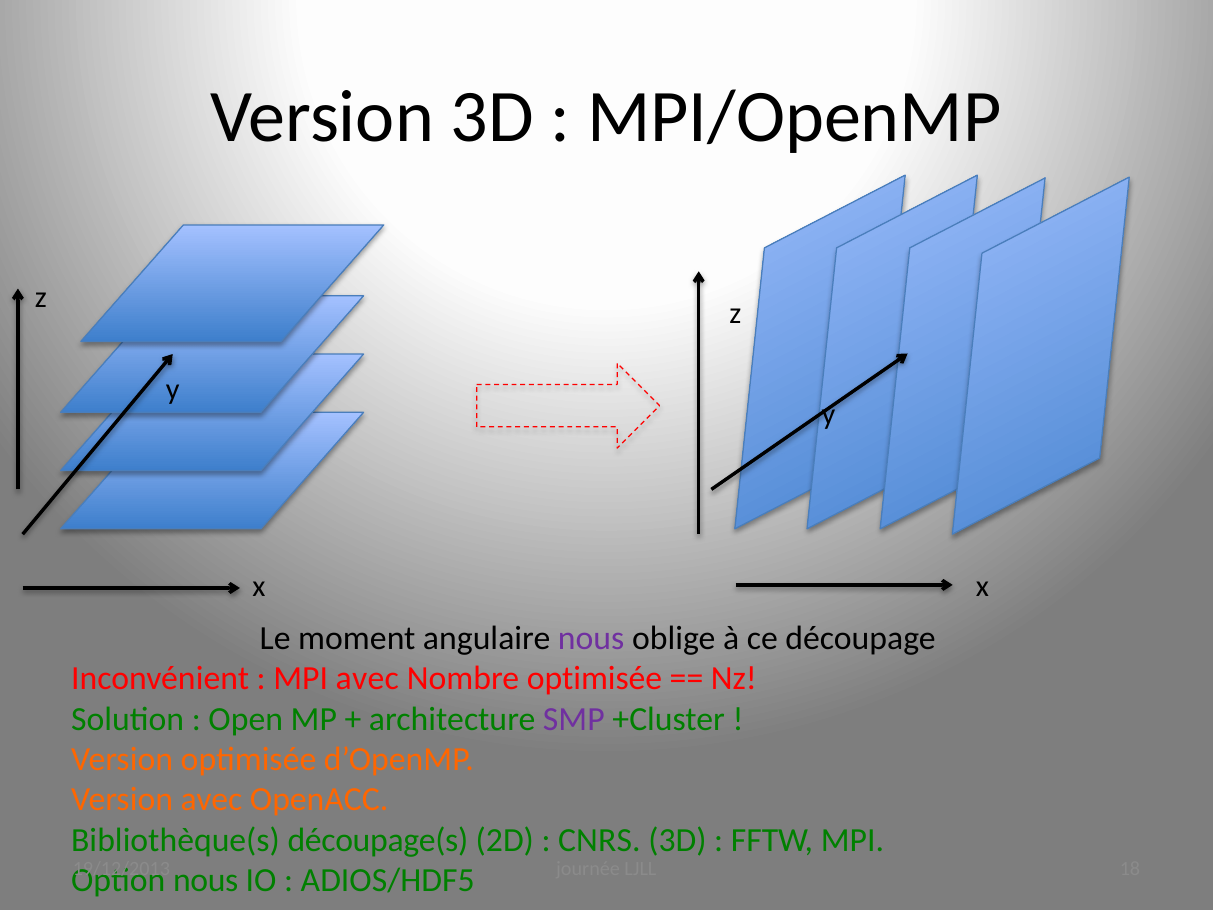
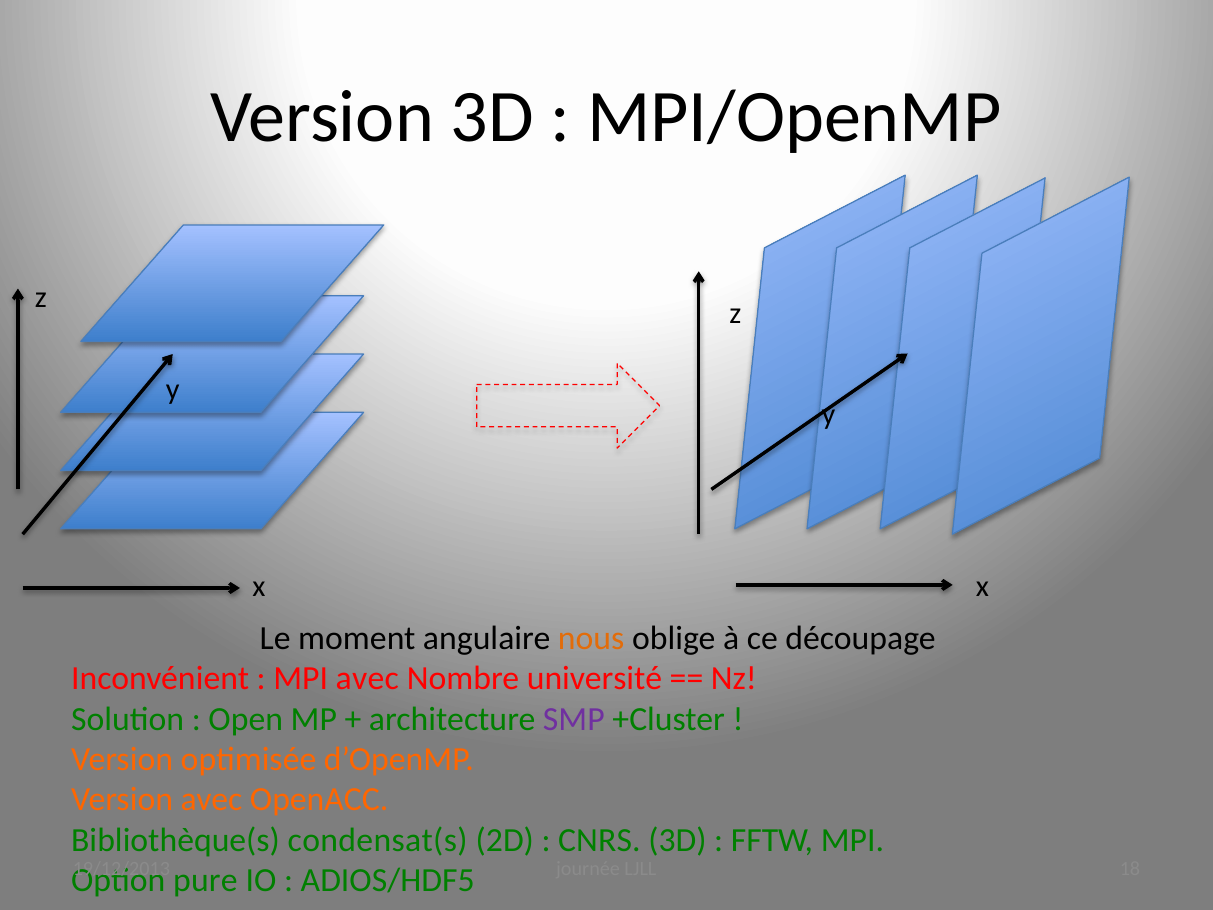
nous at (591, 638) colour: purple -> orange
Nombre optimisée: optimisée -> université
découpage(s: découpage(s -> condensat(s
nous at (206, 881): nous -> pure
